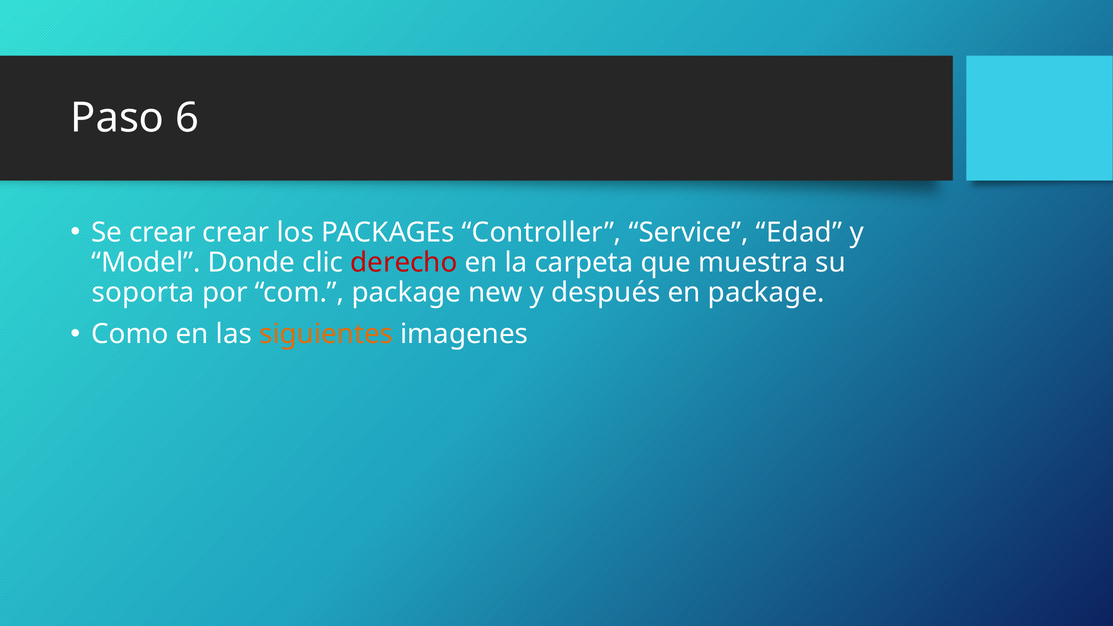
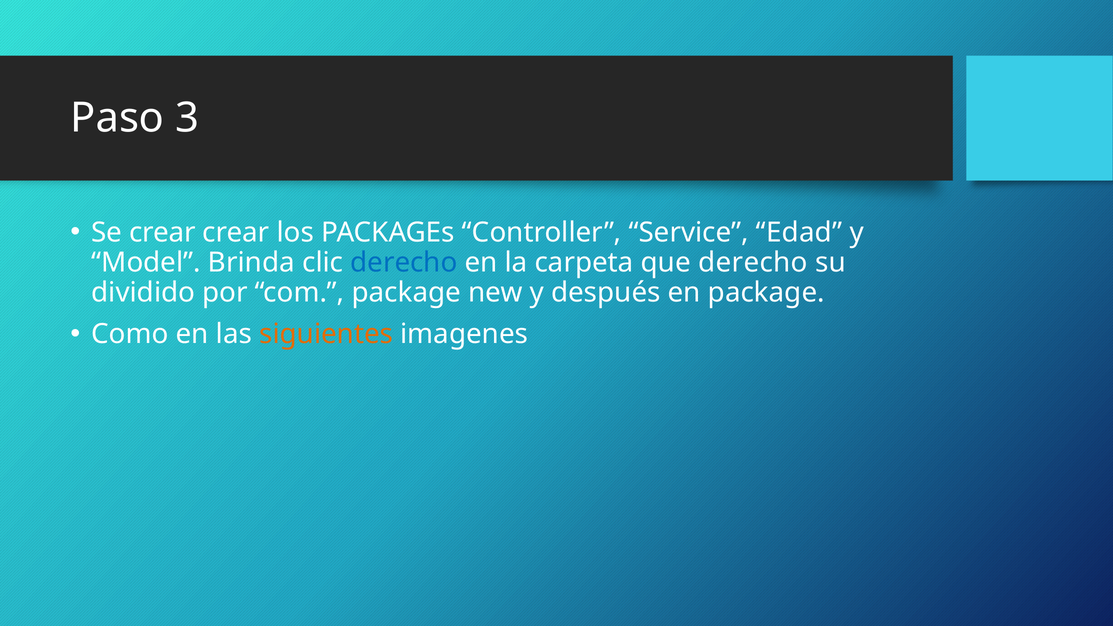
6: 6 -> 3
Donde: Donde -> Brinda
derecho at (404, 262) colour: red -> blue
que muestra: muestra -> derecho
soporta: soporta -> dividido
